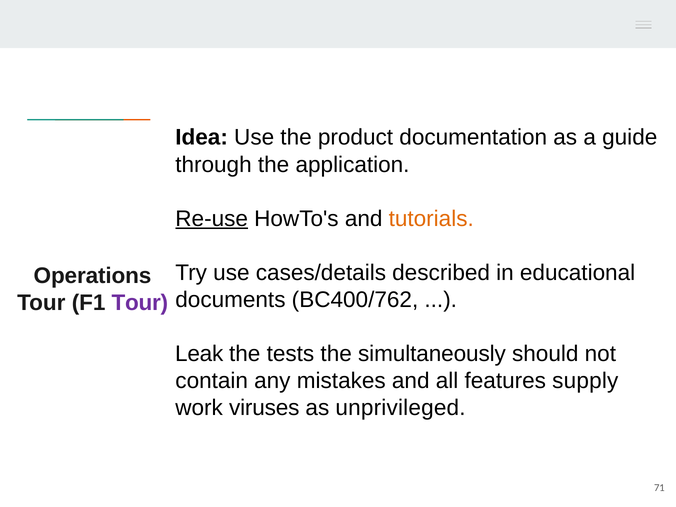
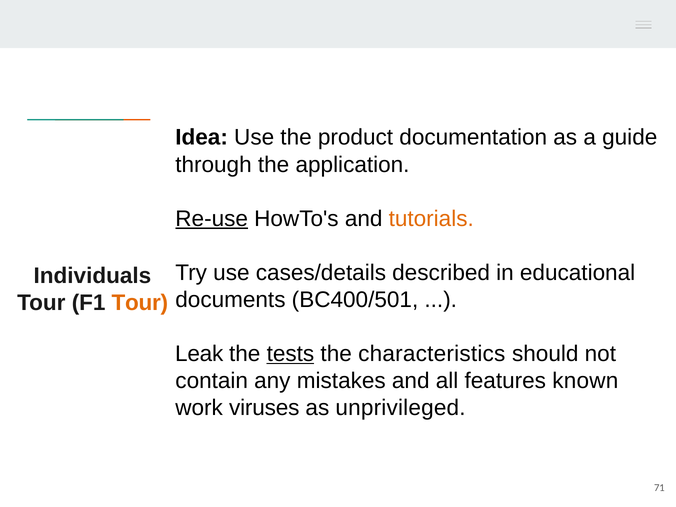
Operations: Operations -> Individuals
BC400/762: BC400/762 -> BC400/501
Tour at (140, 303) colour: purple -> orange
tests underline: none -> present
simultaneously: simultaneously -> characteristics
supply: supply -> known
